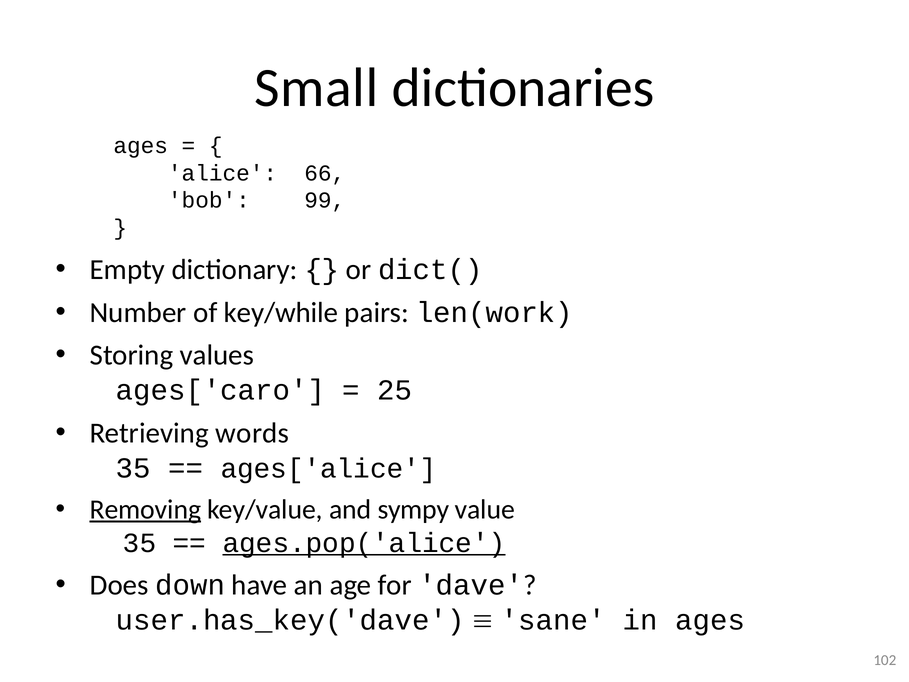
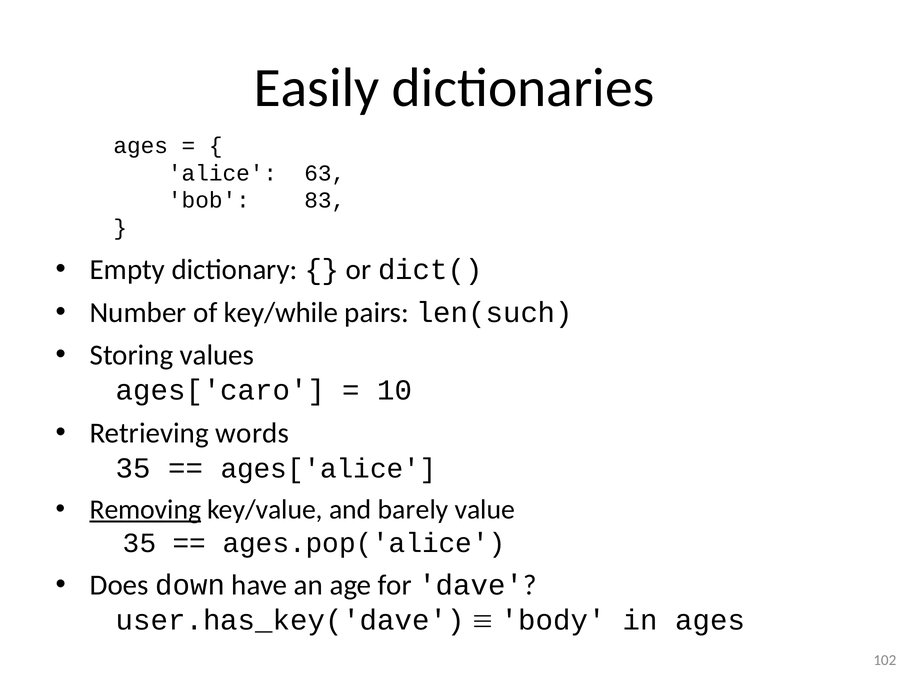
Small: Small -> Easily
66: 66 -> 63
99: 99 -> 83
len(work: len(work -> len(such
25: 25 -> 10
sympy: sympy -> barely
ages.pop('alice underline: present -> none
sane: sane -> body
